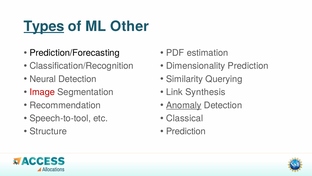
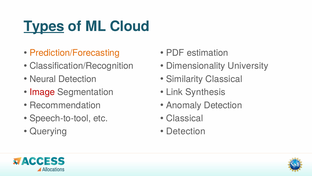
Other: Other -> Cloud
Prediction/Forecasting colour: black -> orange
Dimensionality Prediction: Prediction -> University
Similarity Querying: Querying -> Classical
Anomaly underline: present -> none
Structure: Structure -> Querying
Prediction at (186, 131): Prediction -> Detection
